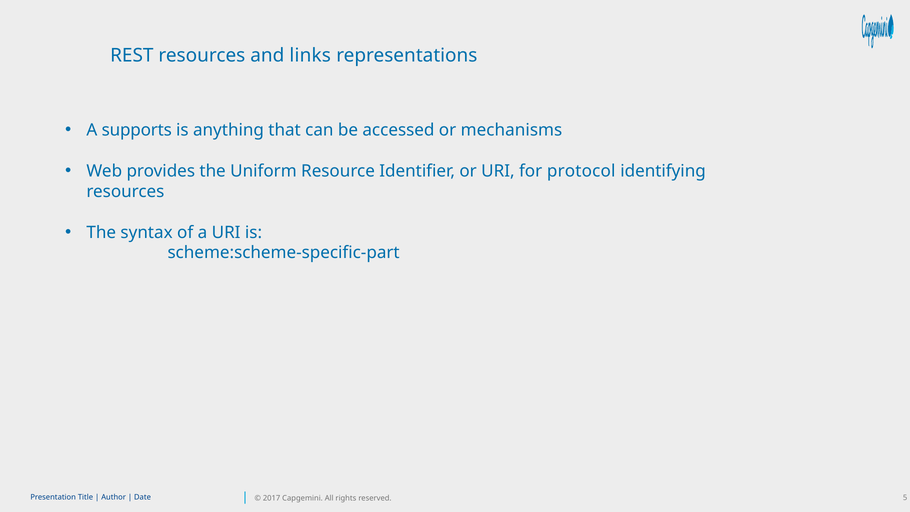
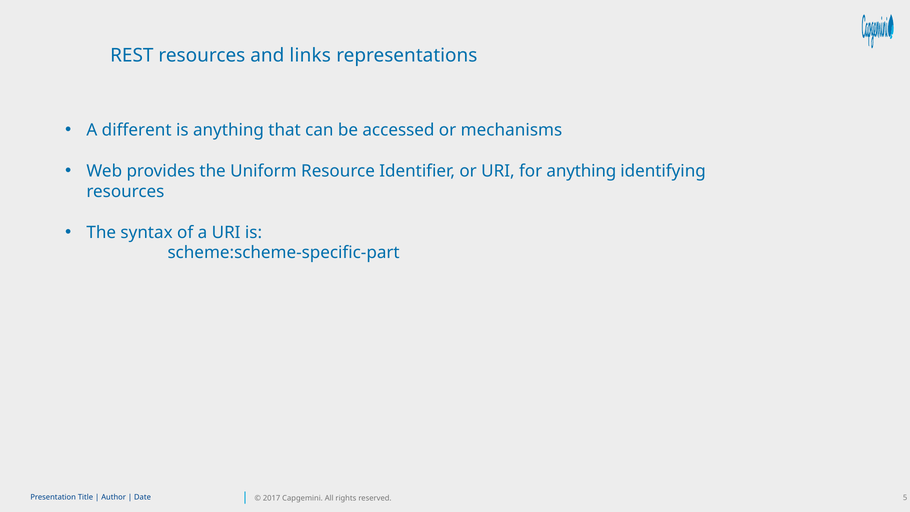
supports: supports -> different
for protocol: protocol -> anything
